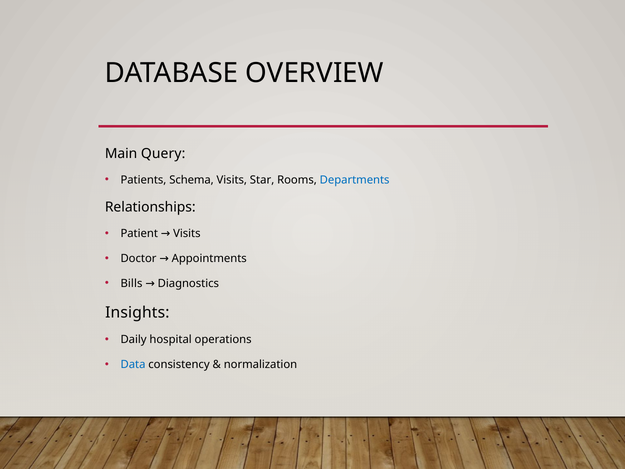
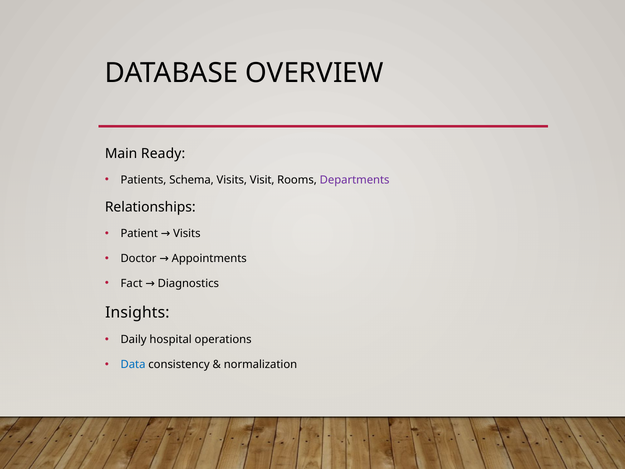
Query: Query -> Ready
Star: Star -> Visit
Departments colour: blue -> purple
Bills: Bills -> Fact
